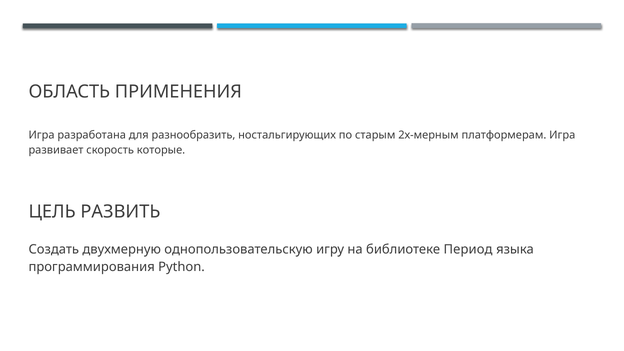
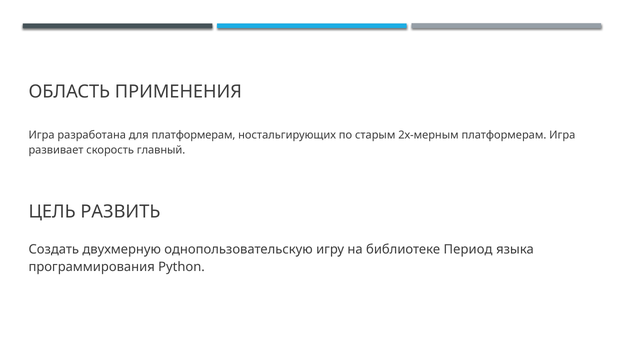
для разнообразить: разнообразить -> платформерам
которые: которые -> главный
